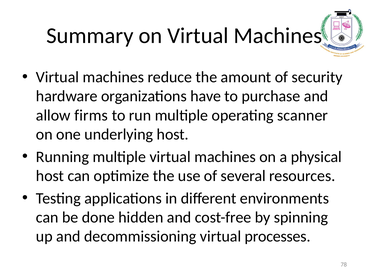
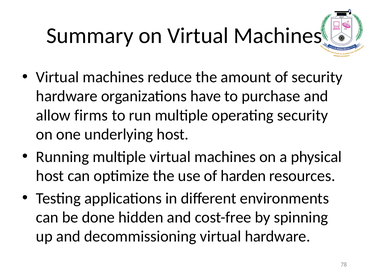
operating scanner: scanner -> security
several: several -> harden
virtual processes: processes -> hardware
